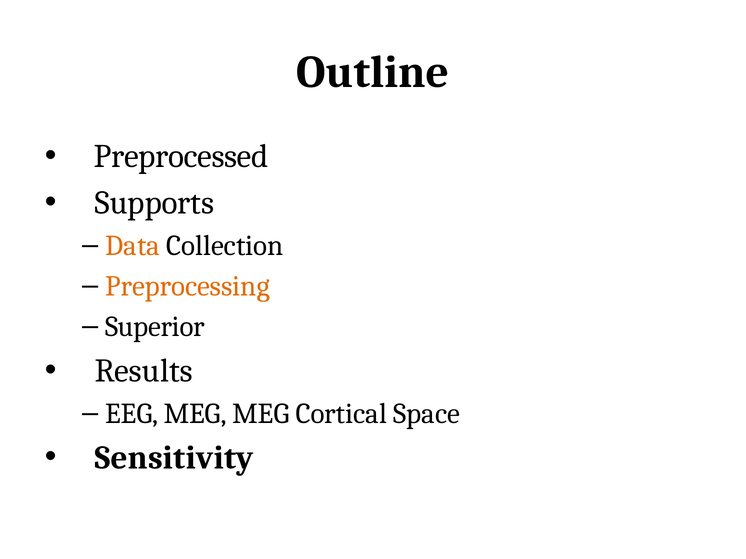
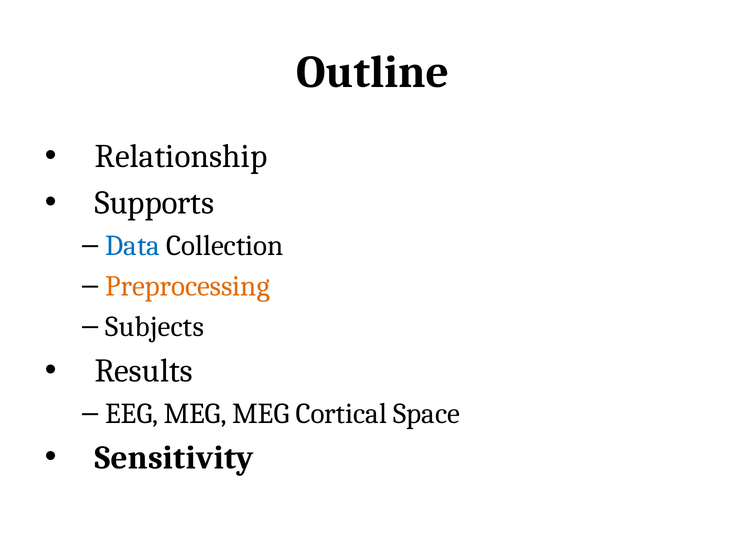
Preprocessed: Preprocessed -> Relationship
Data colour: orange -> blue
Superior: Superior -> Subjects
